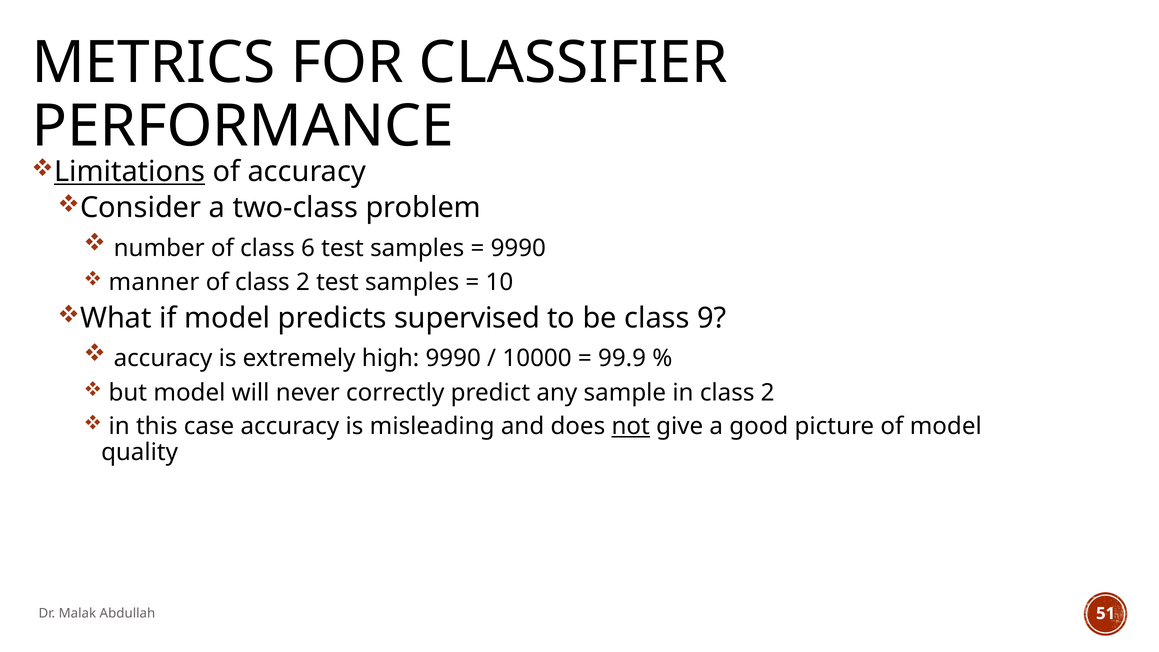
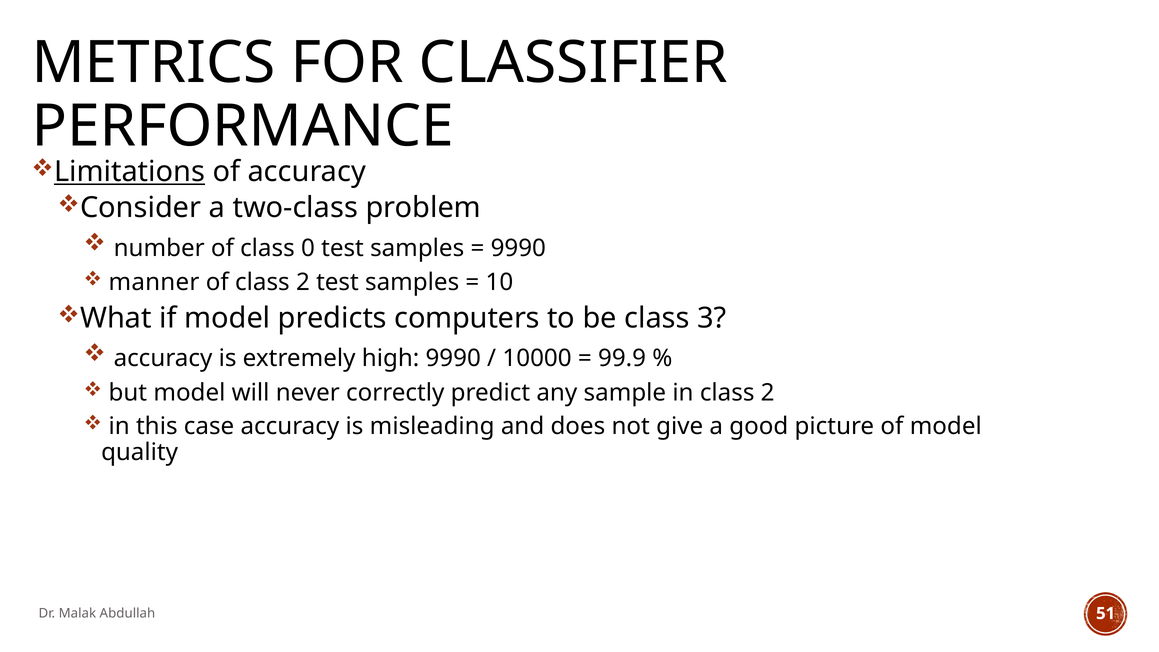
6: 6 -> 0
supervised: supervised -> computers
9: 9 -> 3
not underline: present -> none
